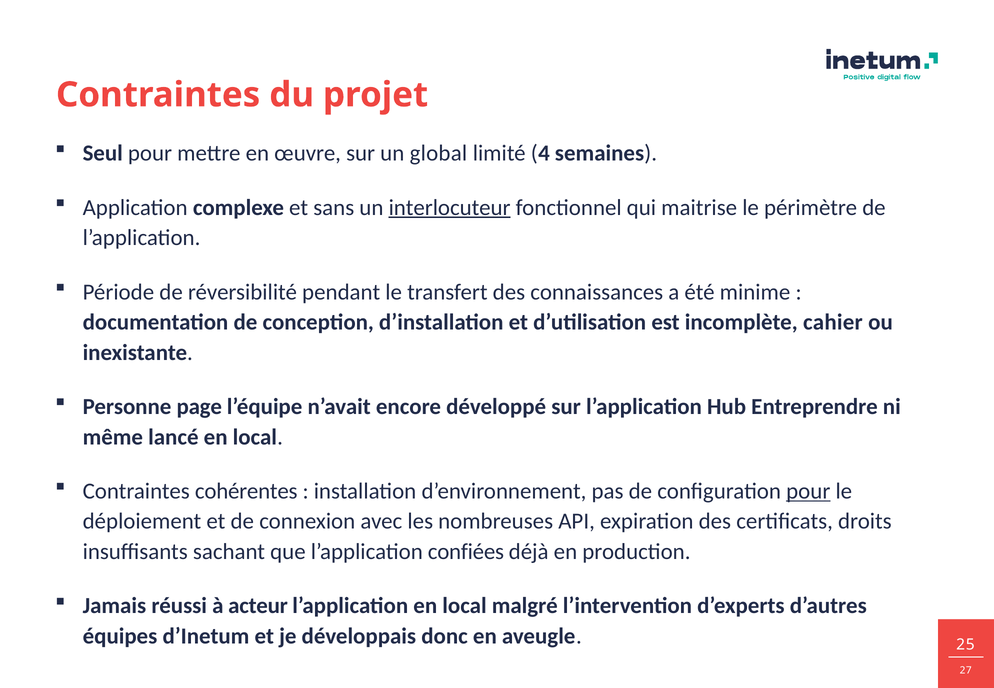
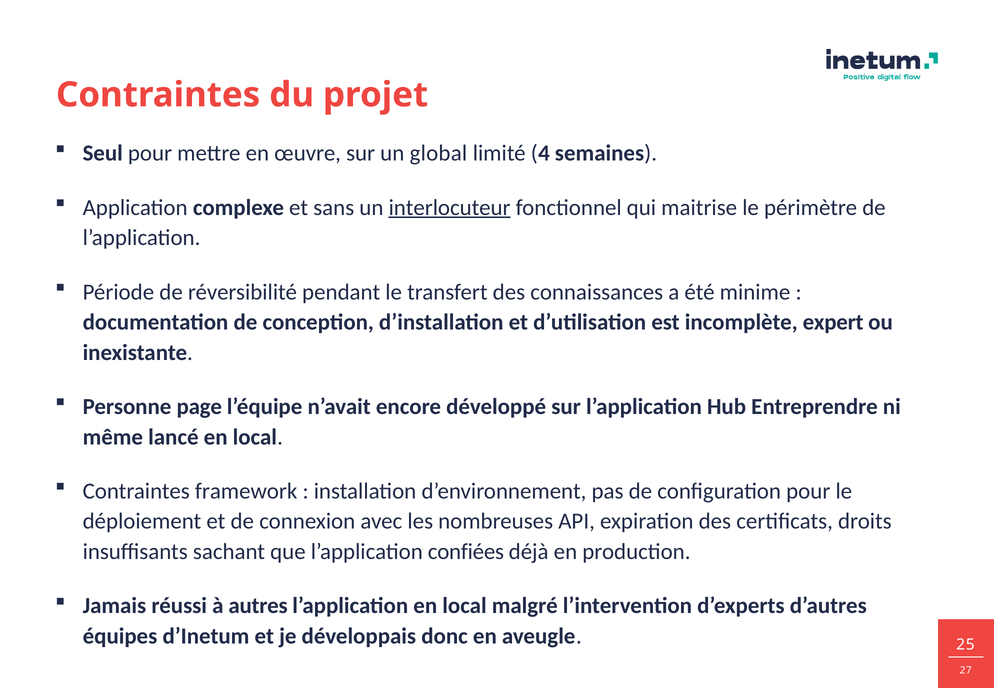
cahier: cahier -> expert
cohérentes: cohérentes -> framework
pour at (808, 491) underline: present -> none
acteur: acteur -> autres
